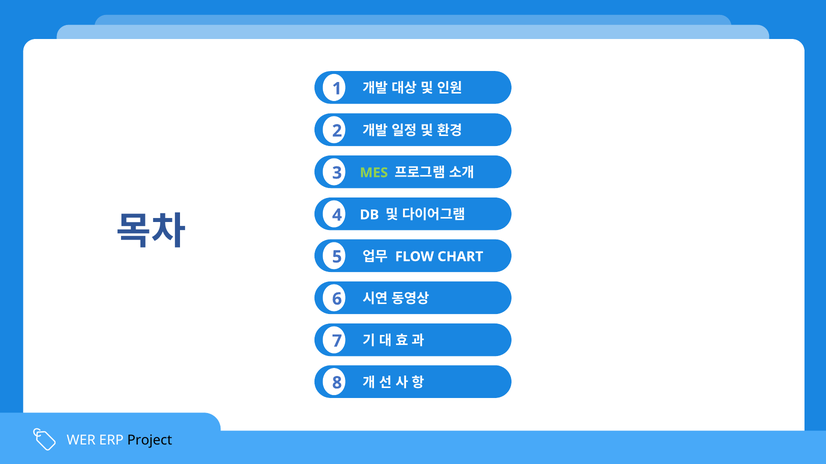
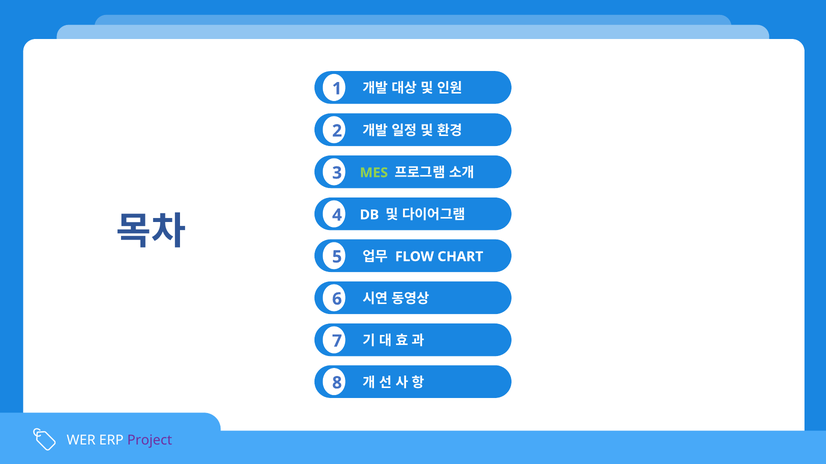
Project colour: black -> purple
